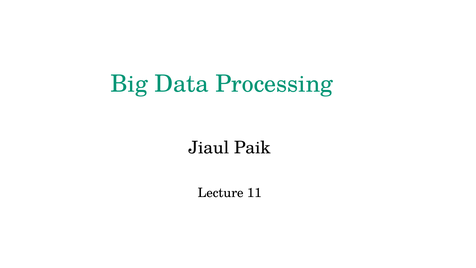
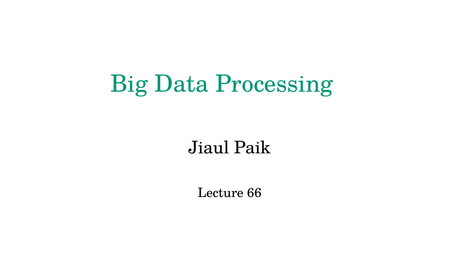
11: 11 -> 66
